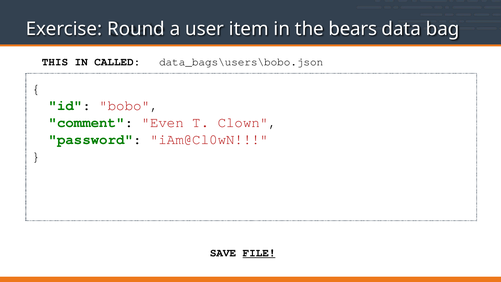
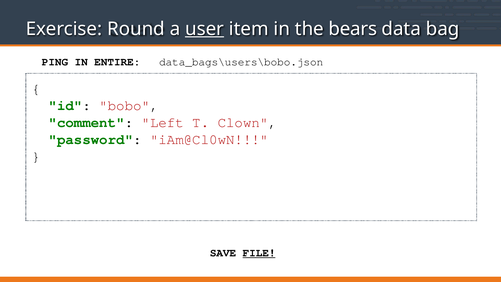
user underline: none -> present
THIS: THIS -> PING
CALLED: CALLED -> ENTIRE
Even: Even -> Left
